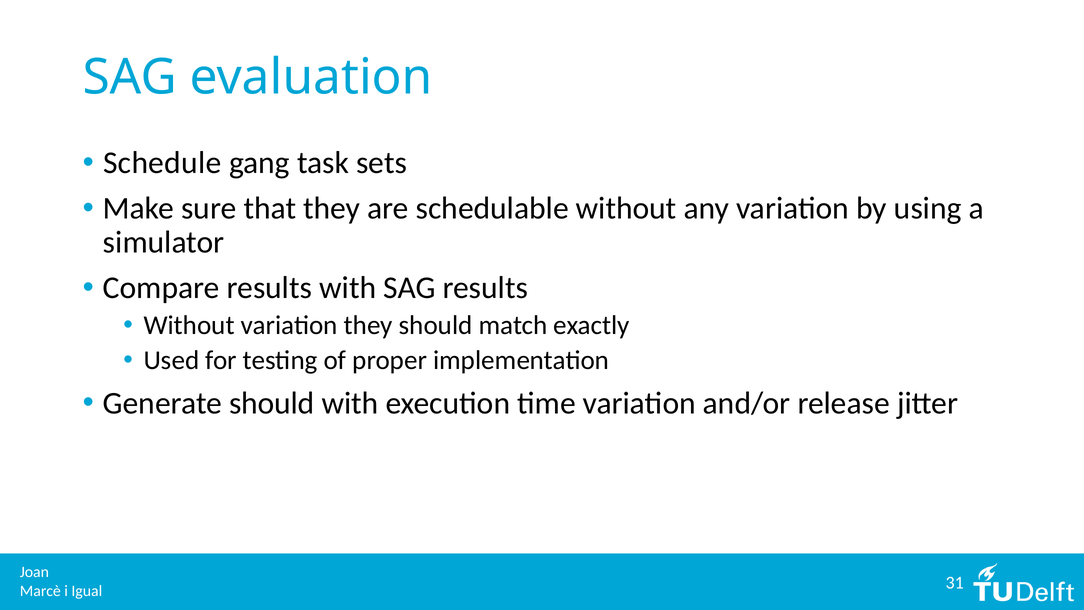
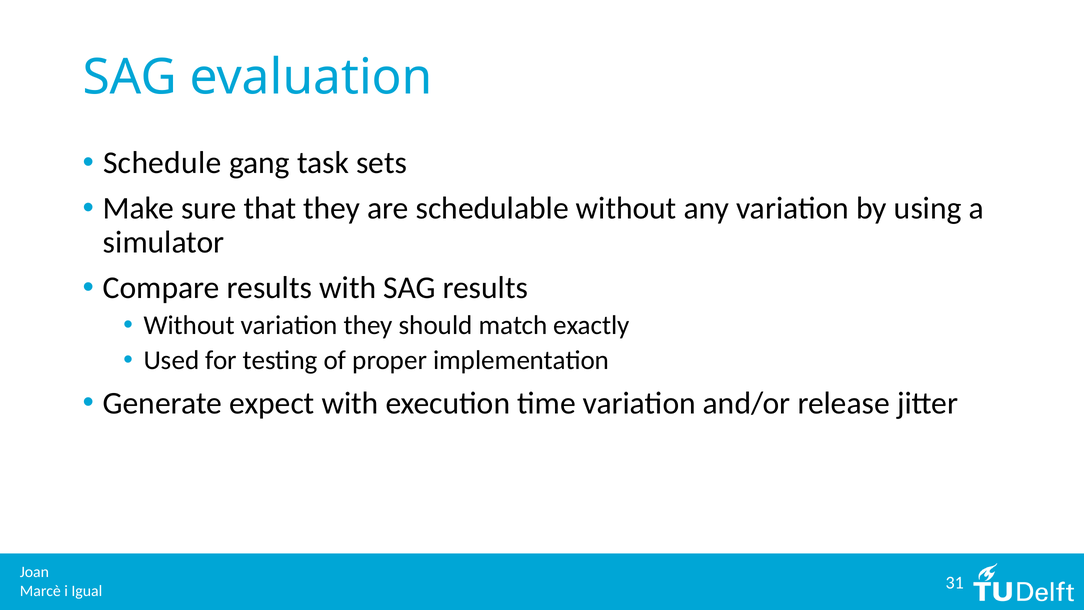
Generate should: should -> expect
